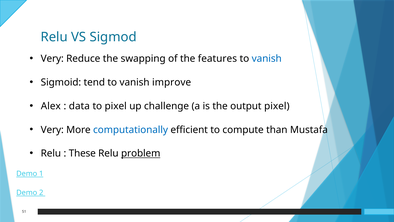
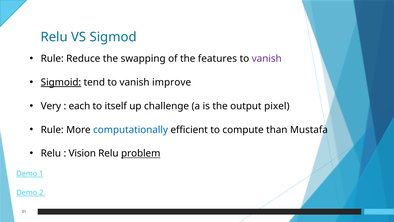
Very at (52, 59): Very -> Rule
vanish at (267, 59) colour: blue -> purple
Sigmoid underline: none -> present
Alex: Alex -> Very
data: data -> each
to pixel: pixel -> itself
Very at (52, 130): Very -> Rule
These: These -> Vision
